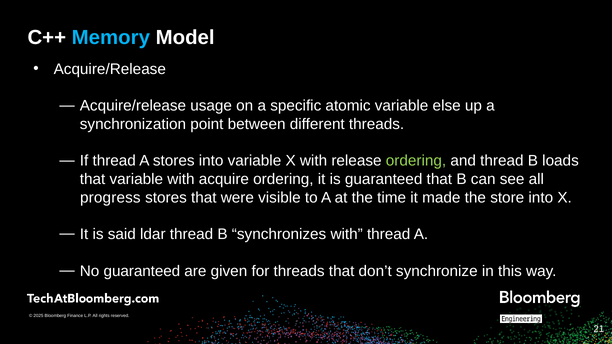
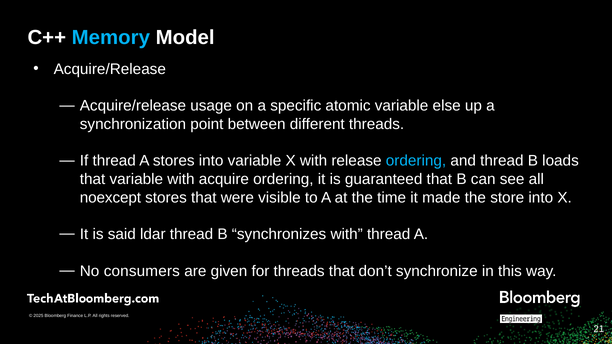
ordering at (416, 161) colour: light green -> light blue
progress: progress -> noexcept
No guaranteed: guaranteed -> consumers
